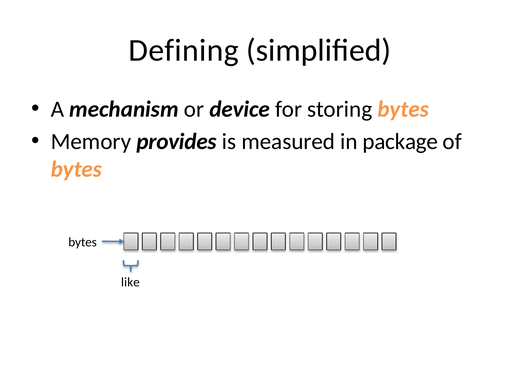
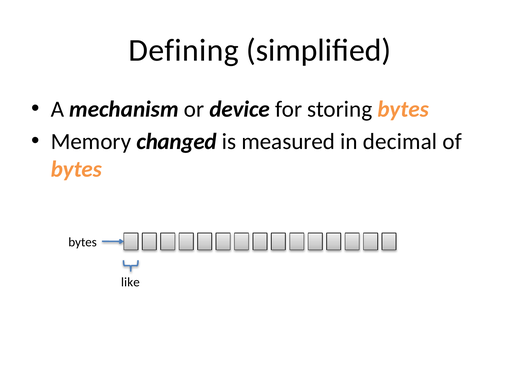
provides: provides -> changed
package: package -> decimal
